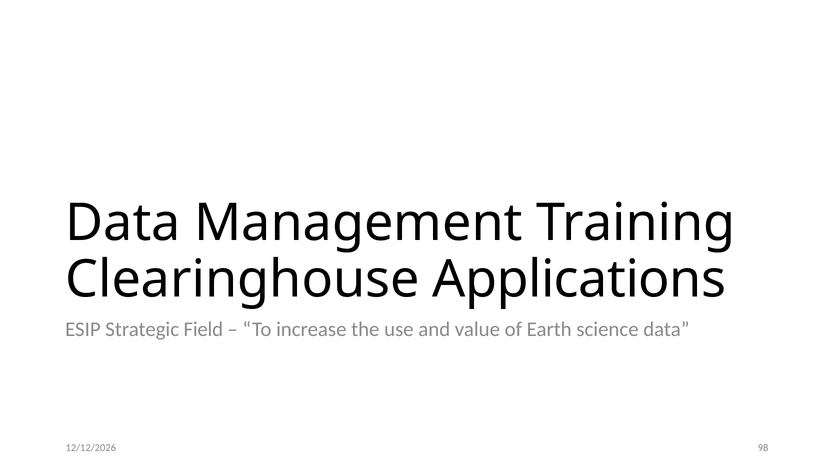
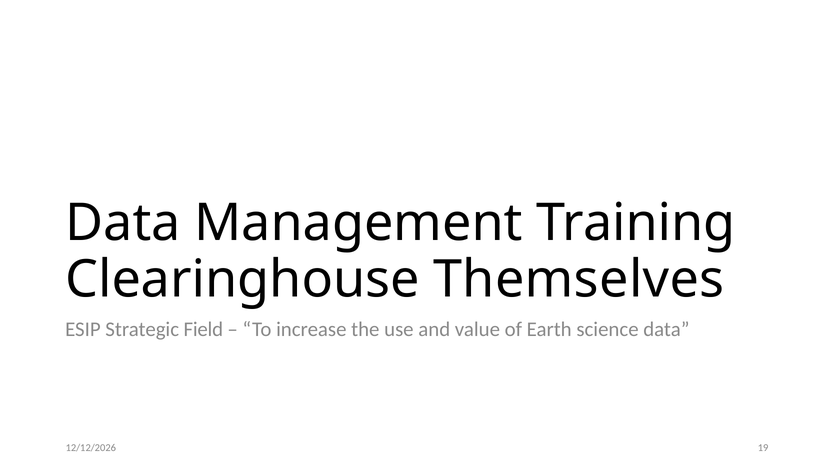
Applications: Applications -> Themselves
98: 98 -> 19
